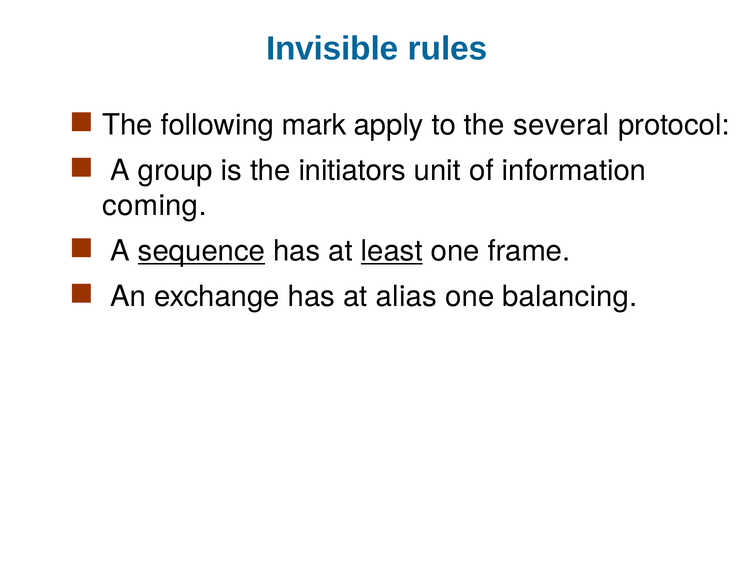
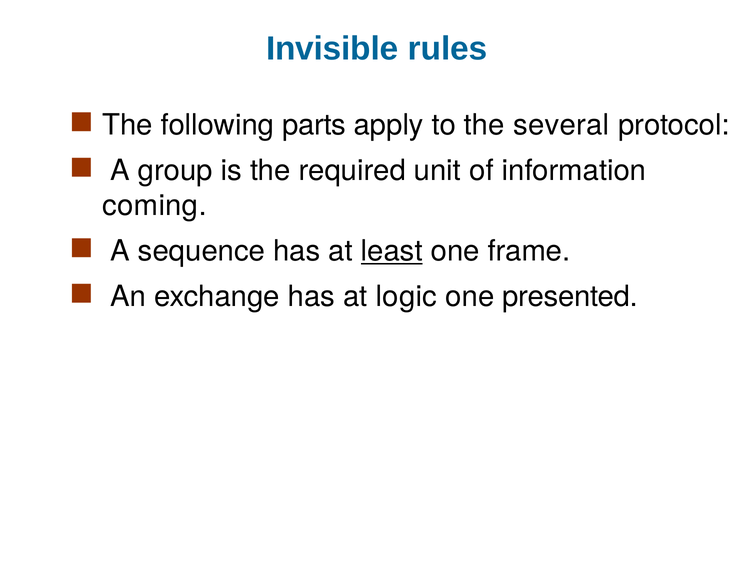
mark: mark -> parts
initiators: initiators -> required
sequence underline: present -> none
alias: alias -> logic
balancing: balancing -> presented
